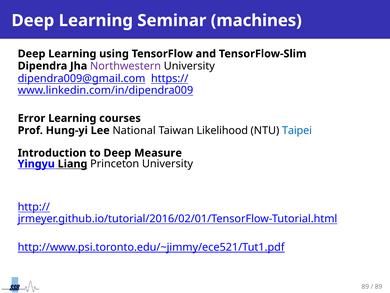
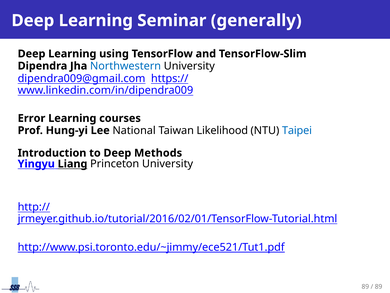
machines: machines -> generally
Northwestern colour: purple -> blue
Measure: Measure -> Methods
